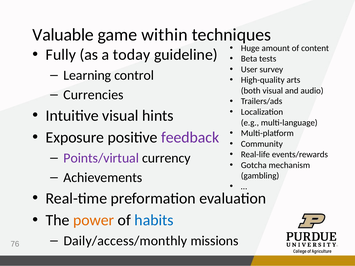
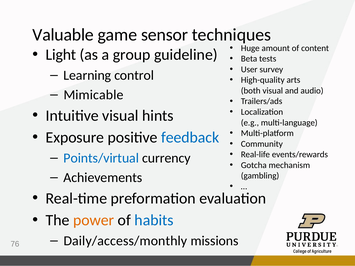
within: within -> sensor
Fully: Fully -> Light
today: today -> group
Currencies: Currencies -> Mimicable
feedback colour: purple -> blue
Points/virtual colour: purple -> blue
